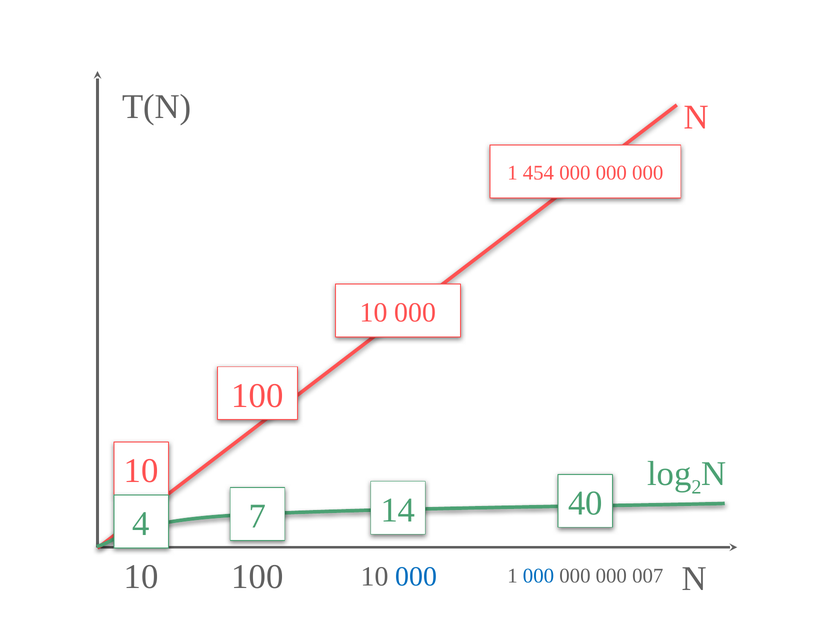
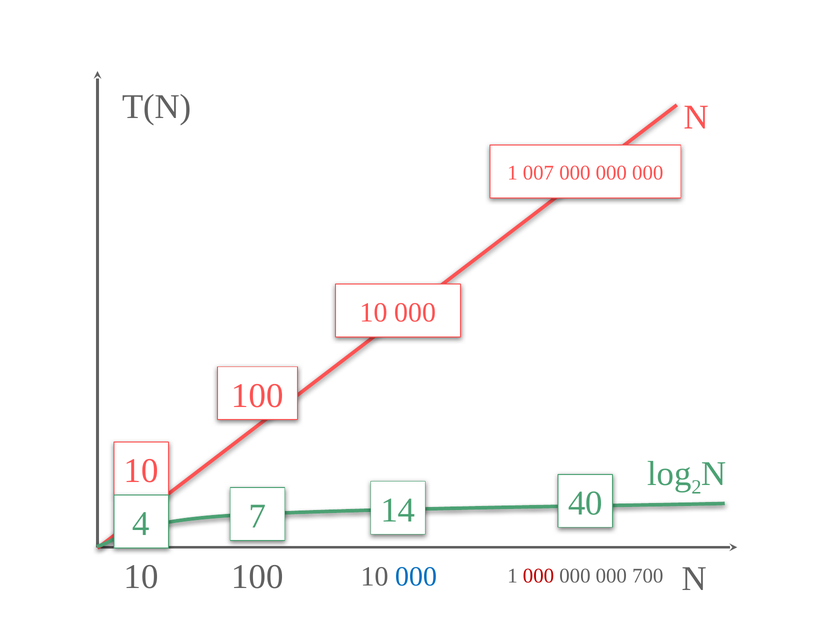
454: 454 -> 007
000 at (538, 576) colour: blue -> red
007: 007 -> 700
